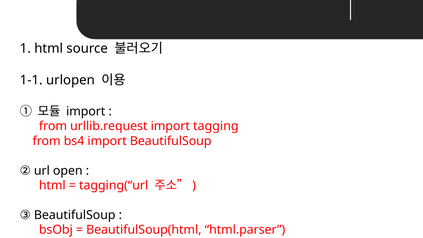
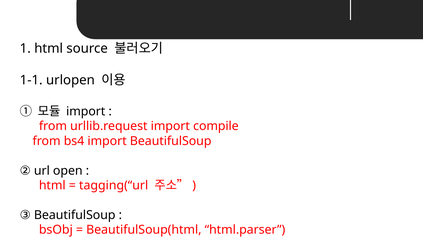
tagging: tagging -> compile
